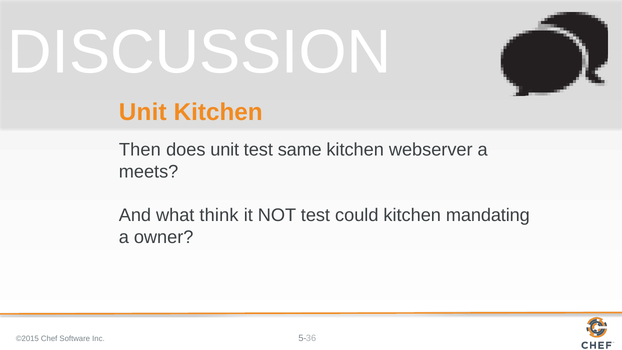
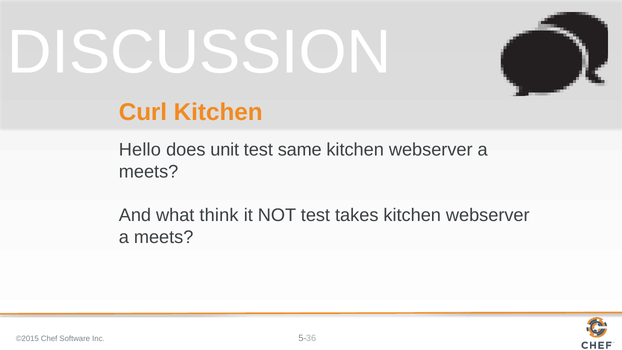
Unit at (143, 112): Unit -> Curl
Then: Then -> Hello
could: could -> takes
mandating at (488, 215): mandating -> webserver
owner at (164, 237): owner -> meets
